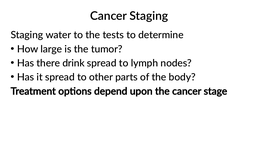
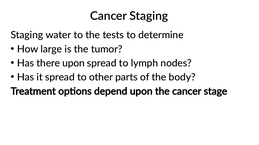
there drink: drink -> upon
